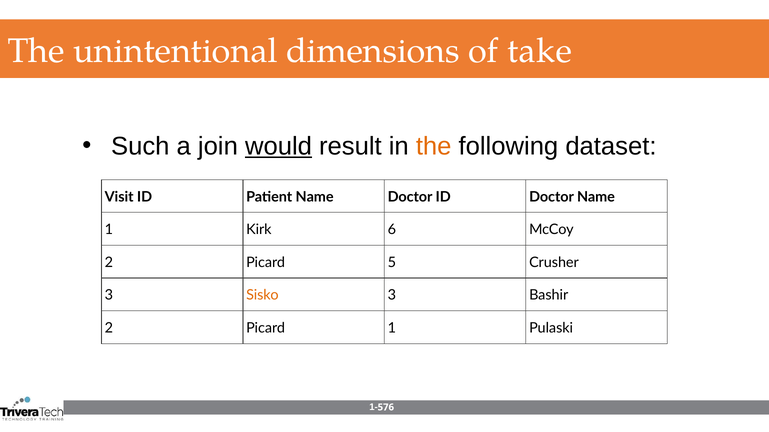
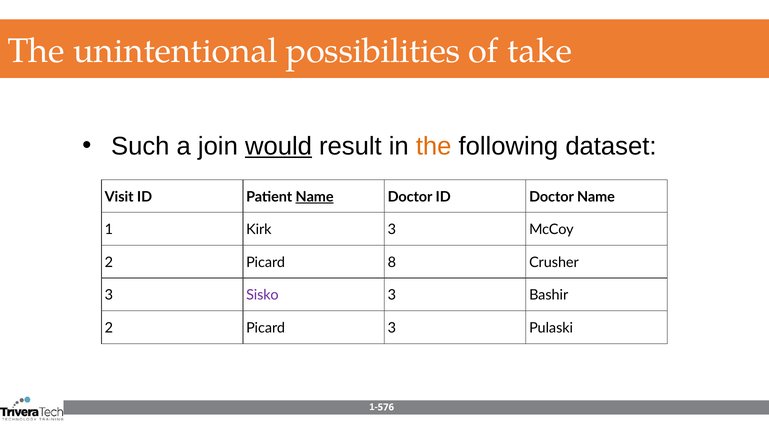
dimensions: dimensions -> possibilities
Name at (315, 197) underline: none -> present
Kirk 6: 6 -> 3
5: 5 -> 8
Sisko colour: orange -> purple
Picard 1: 1 -> 3
